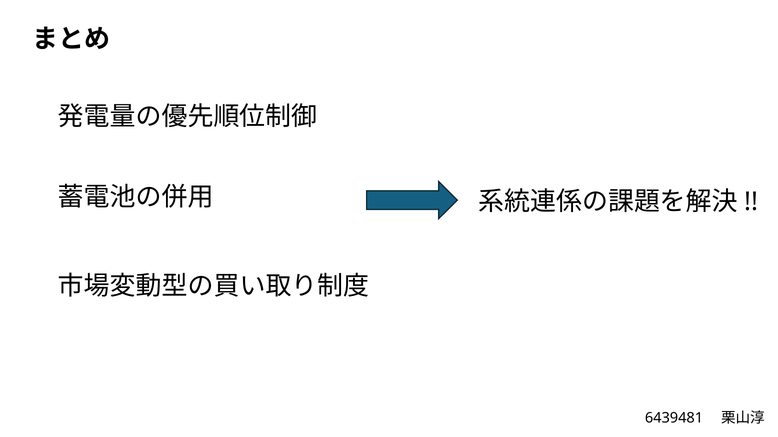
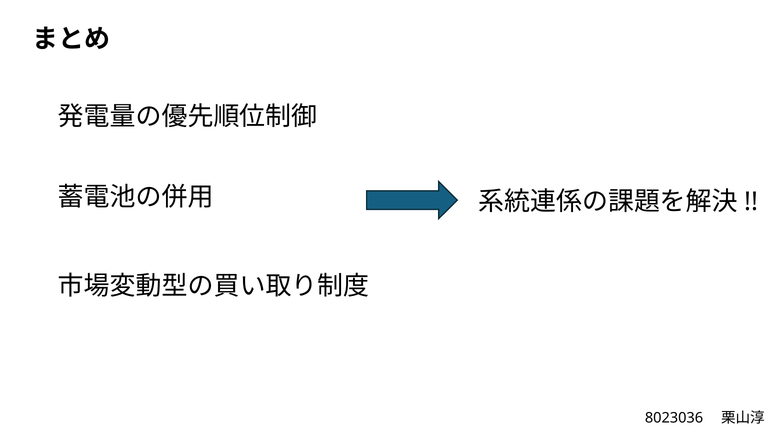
6439481: 6439481 -> 8023036
